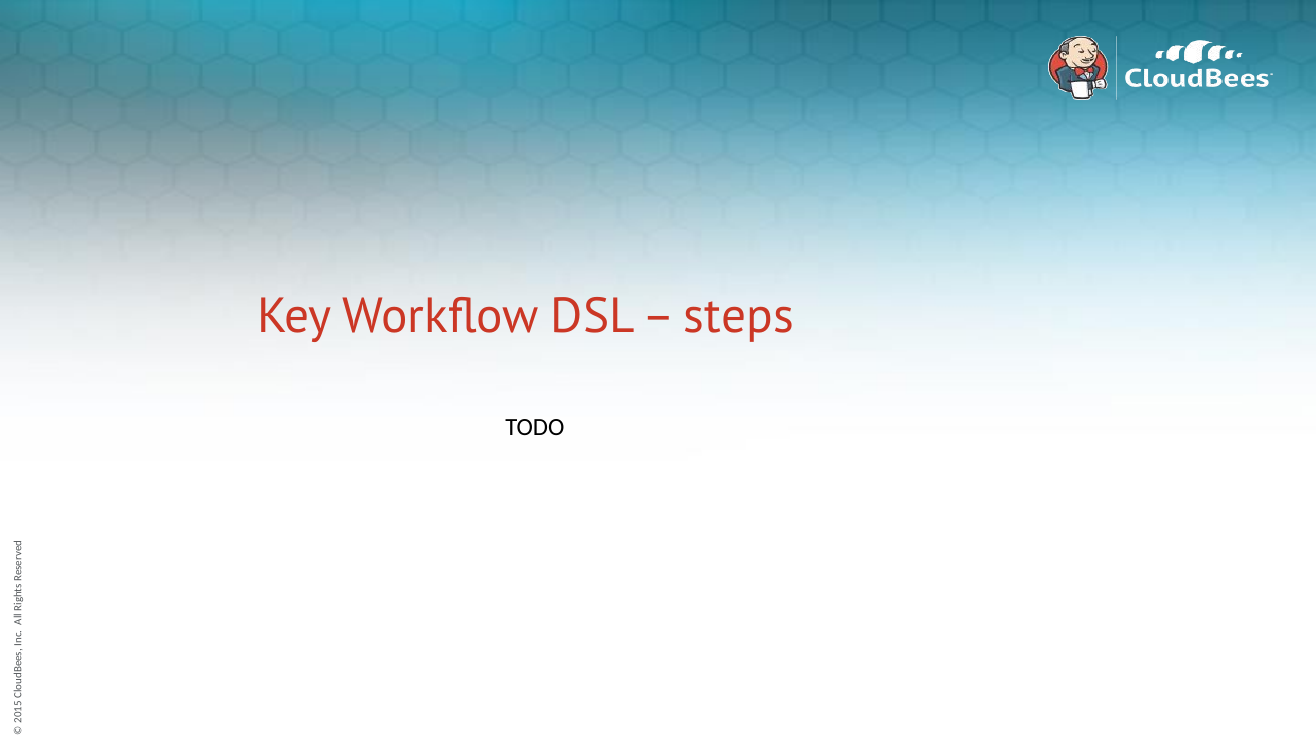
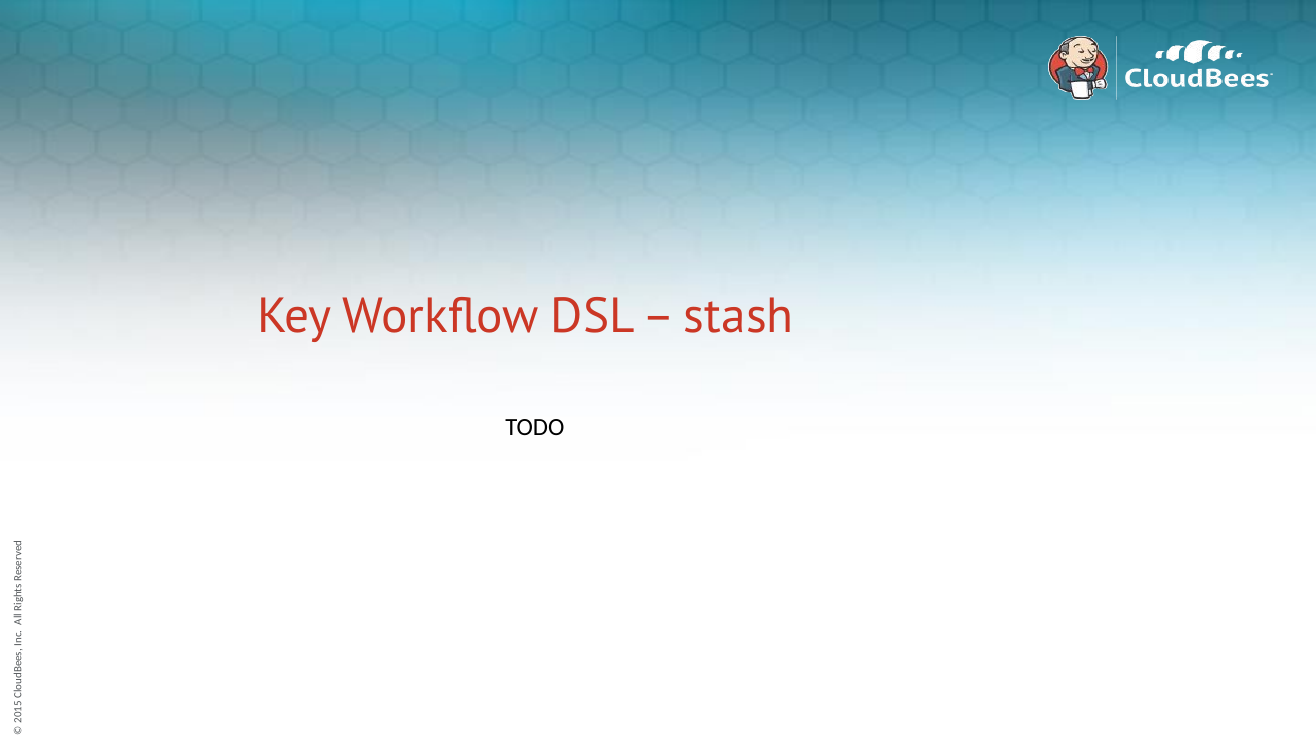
steps: steps -> stash
